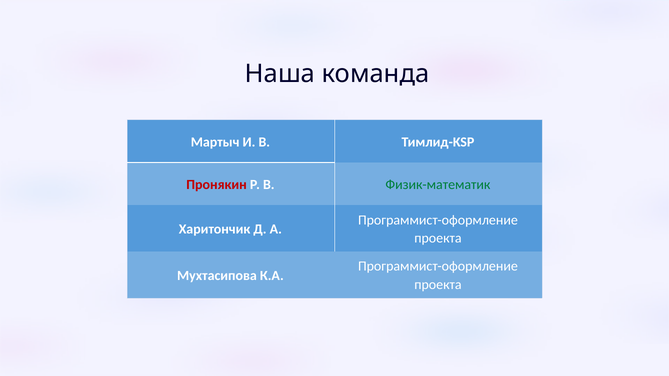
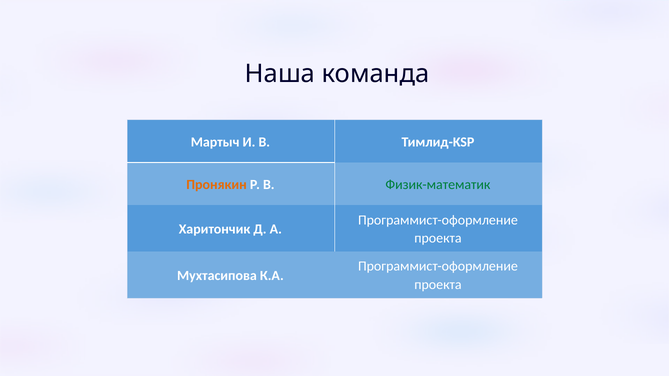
Пронякин colour: red -> orange
